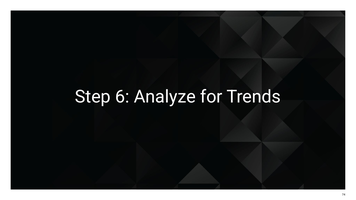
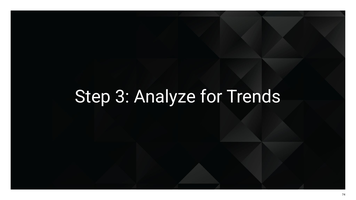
6: 6 -> 3
